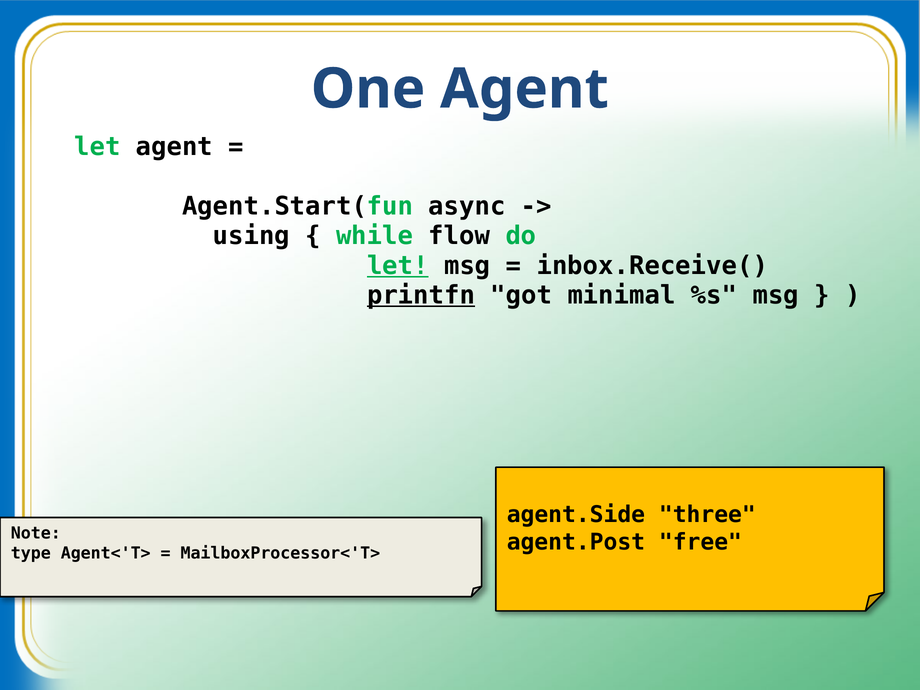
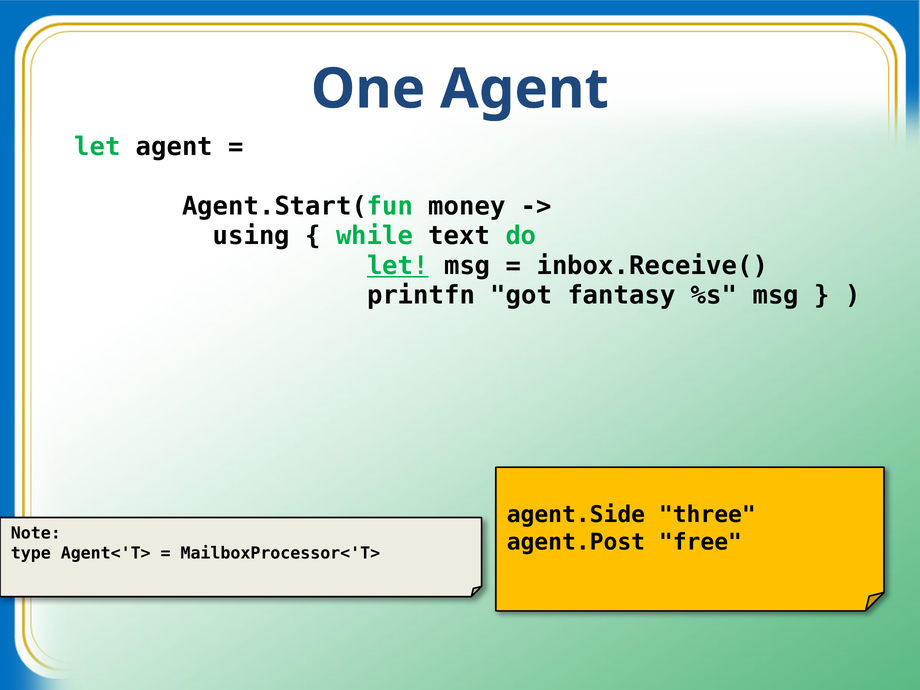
async: async -> money
flow: flow -> text
printfn underline: present -> none
minimal: minimal -> fantasy
